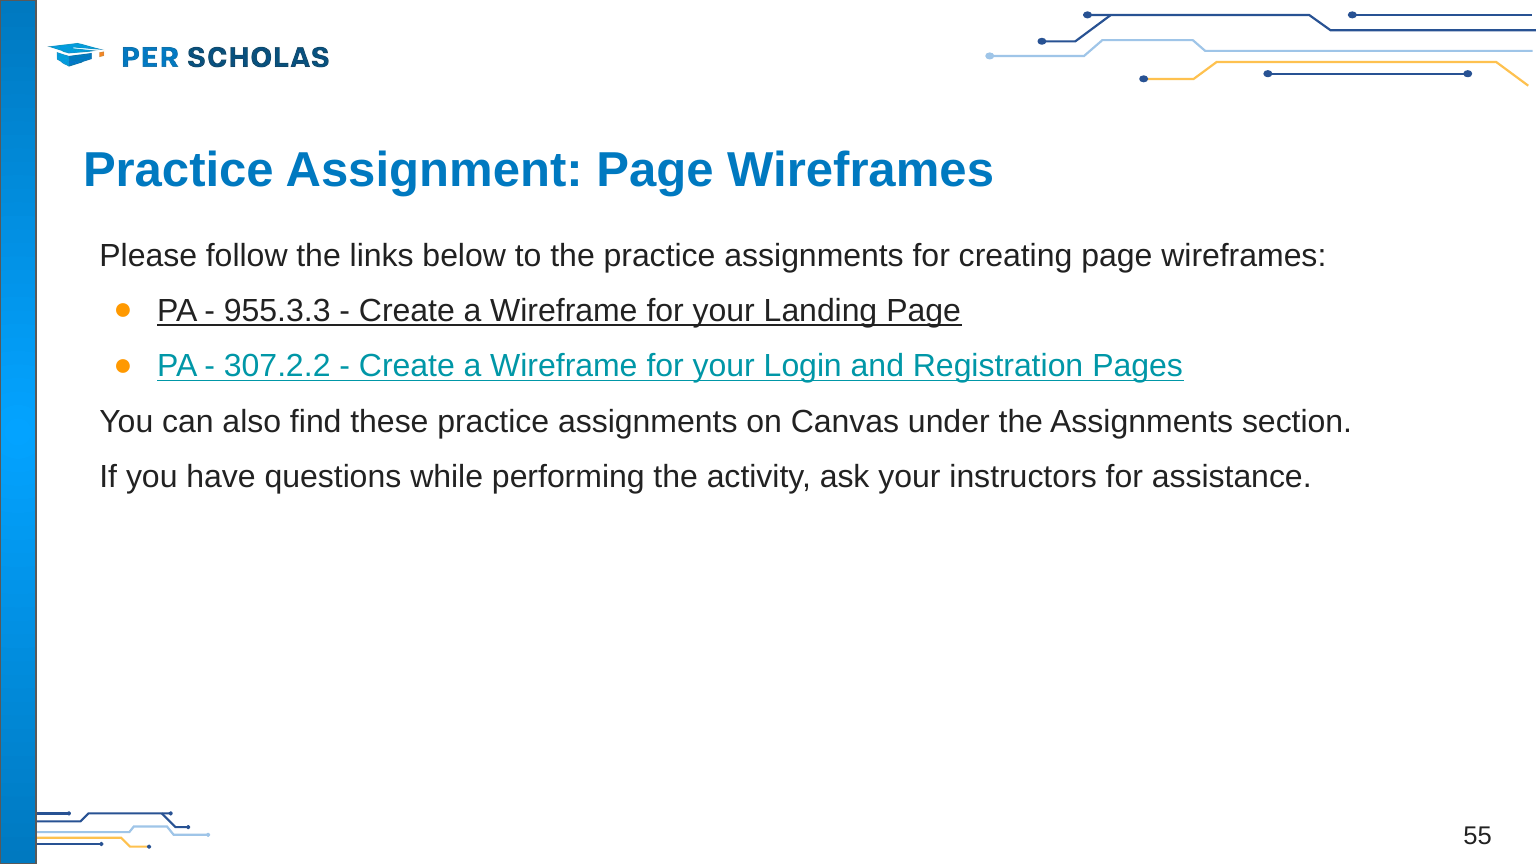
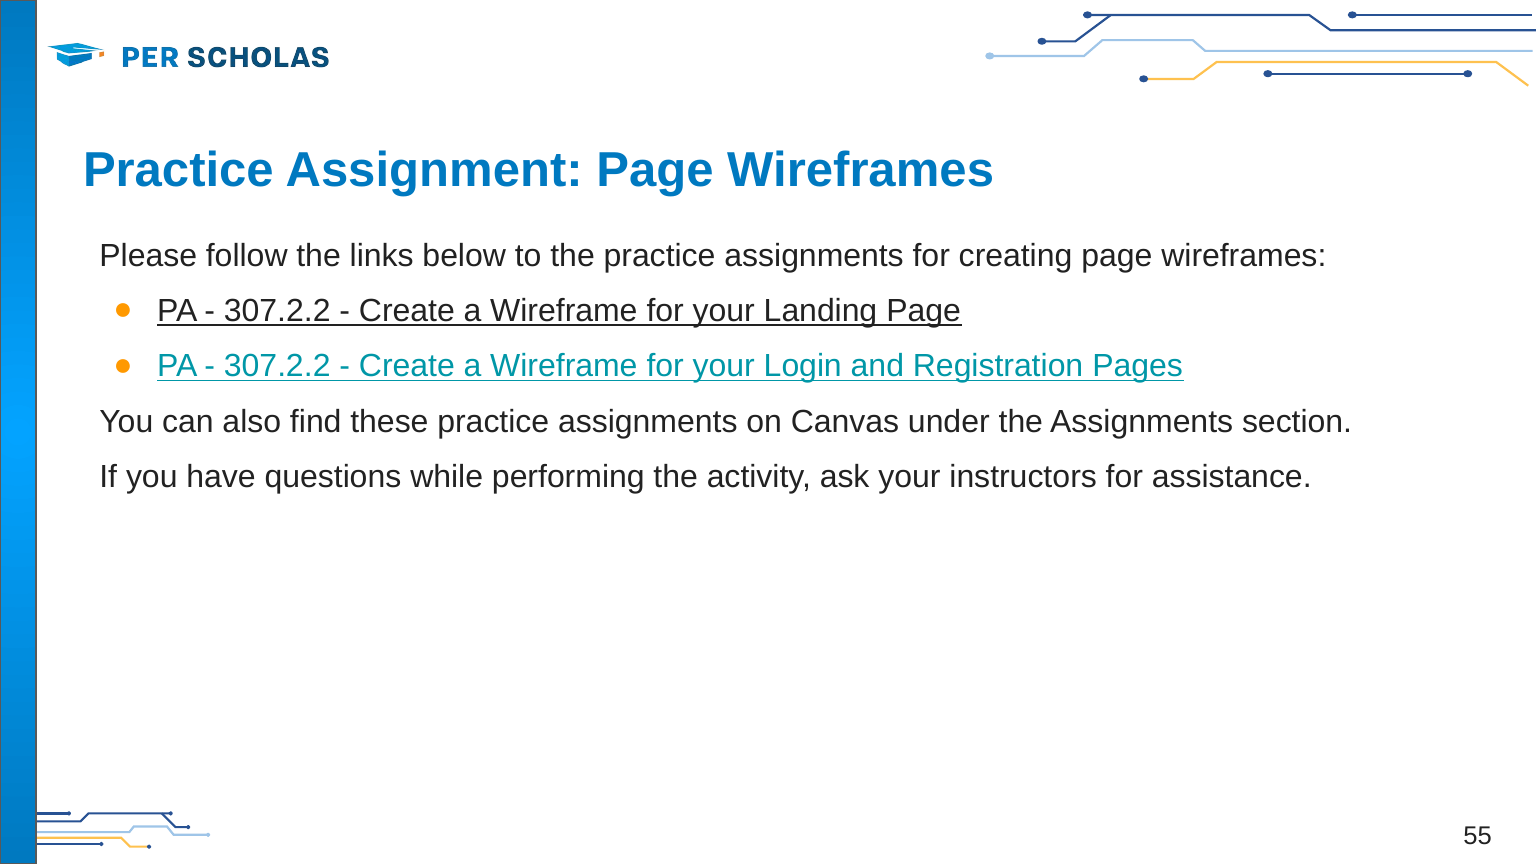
955.3.3 at (277, 311): 955.3.3 -> 307.2.2
